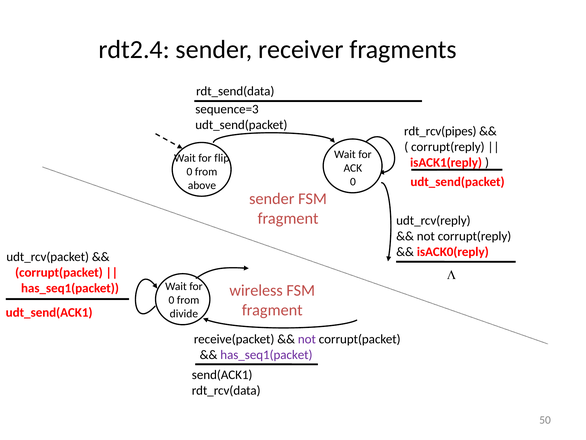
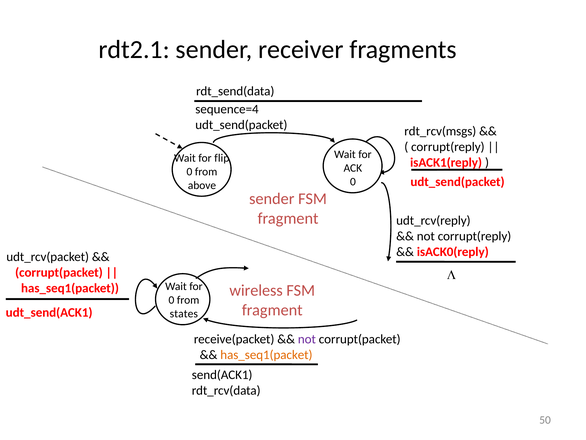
rdt2.4: rdt2.4 -> rdt2.1
sequence=3: sequence=3 -> sequence=4
rdt_rcv(pipes: rdt_rcv(pipes -> rdt_rcv(msgs
divide: divide -> states
has_seq1(packet at (266, 354) colour: purple -> orange
